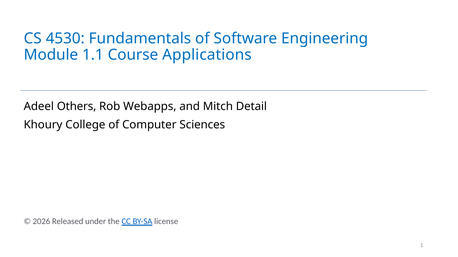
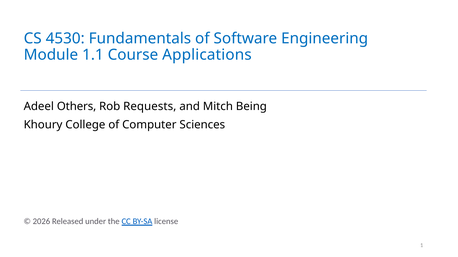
Webapps: Webapps -> Requests
Detail: Detail -> Being
